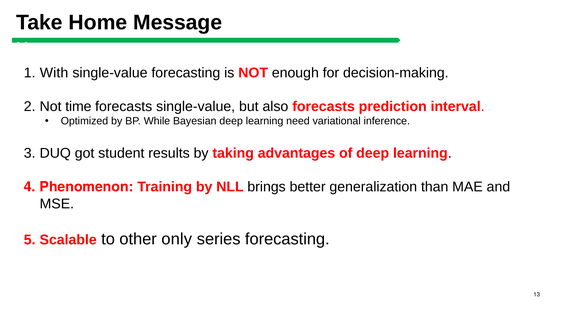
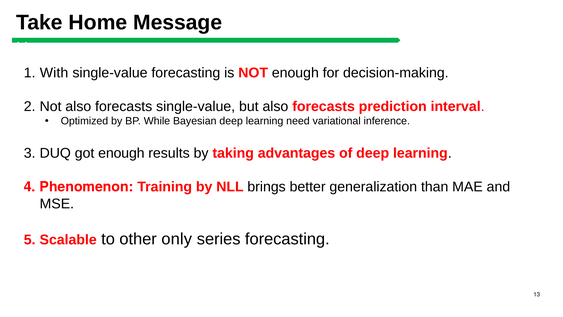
Not time: time -> also
got student: student -> enough
